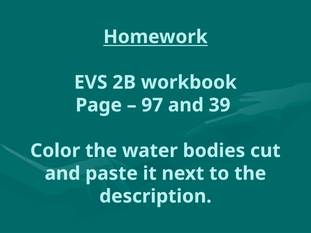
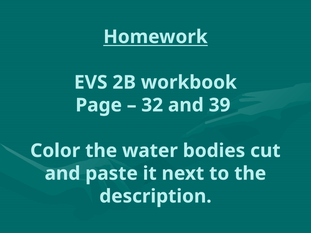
97: 97 -> 32
